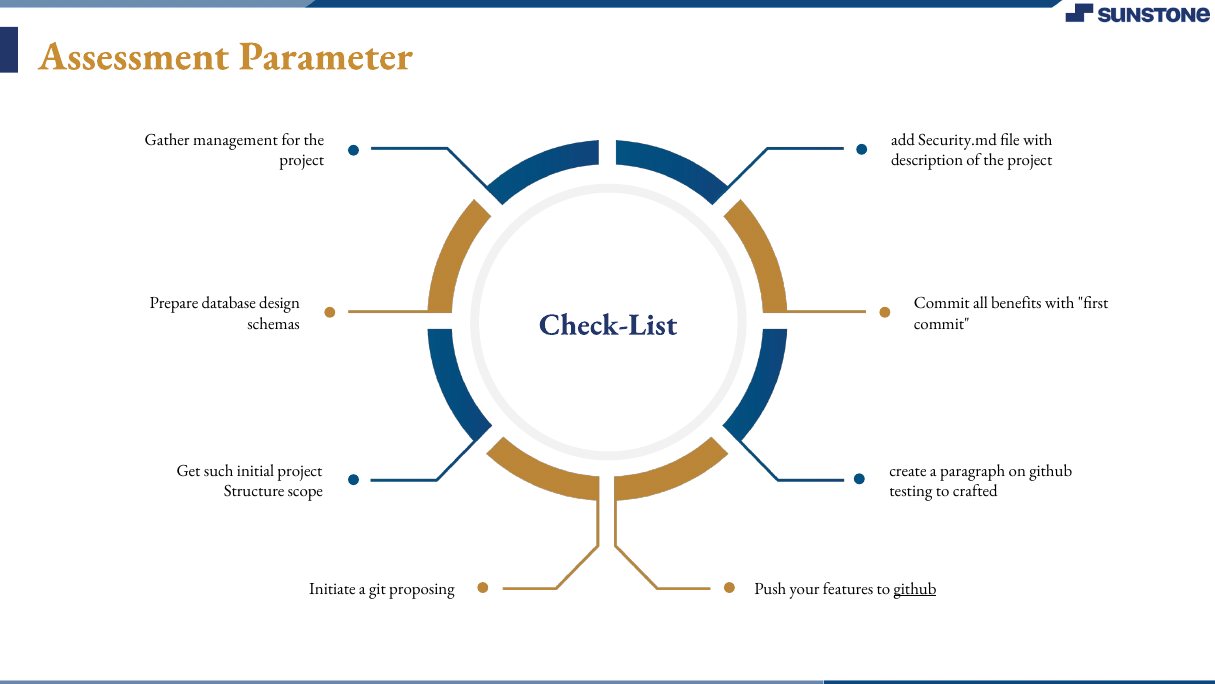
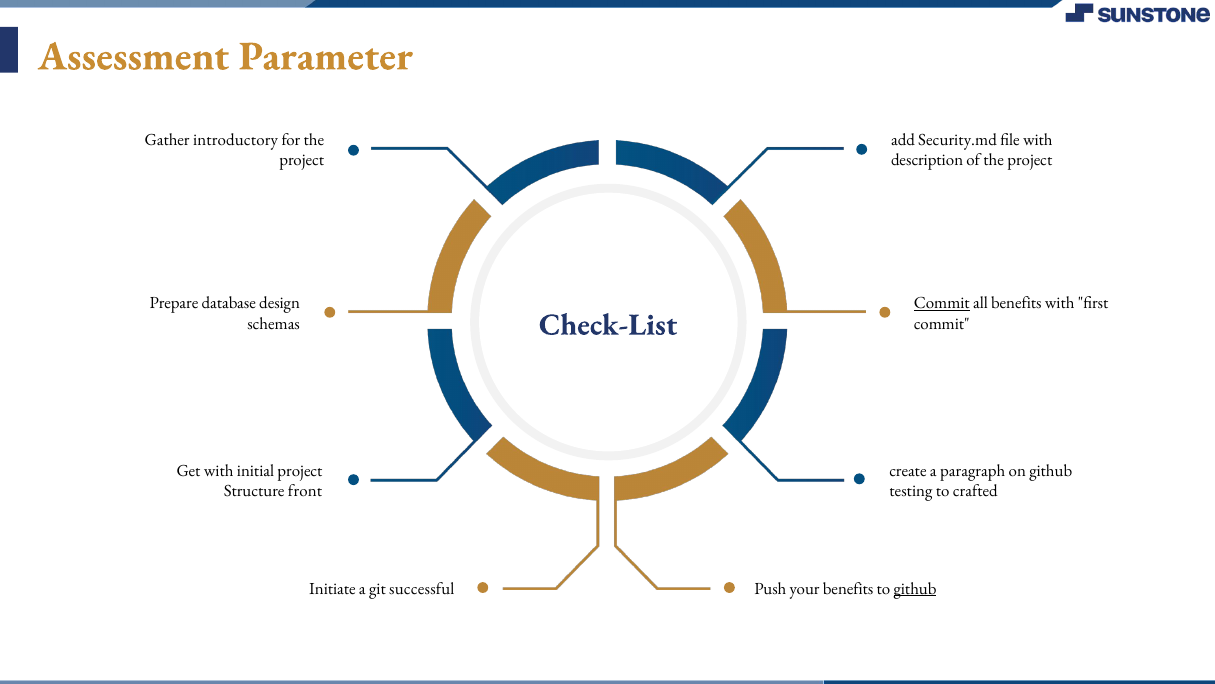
management: management -> introductory
Commit at (942, 303) underline: none -> present
Get such: such -> with
scope: scope -> front
proposing: proposing -> successful
your features: features -> benefits
